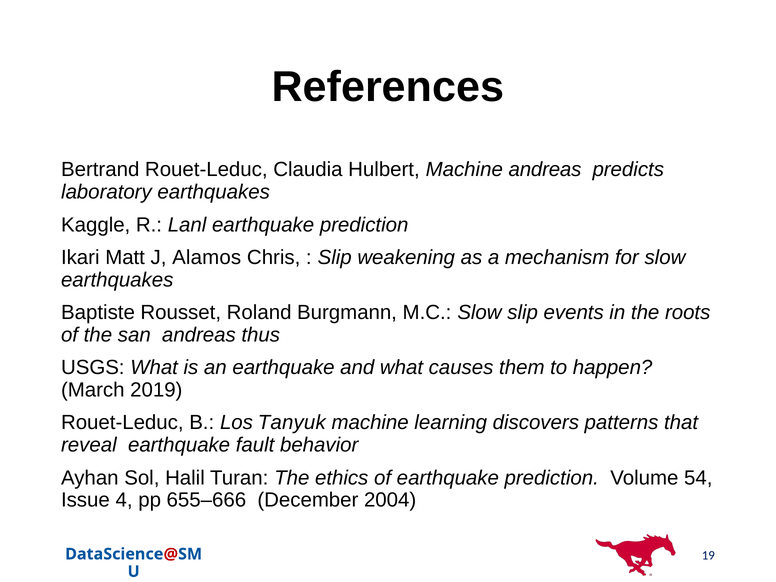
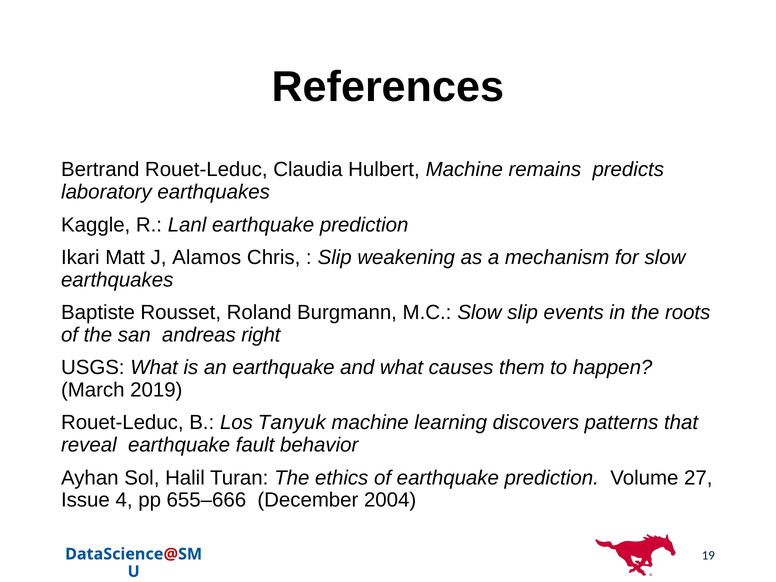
Machine andreas: andreas -> remains
thus: thus -> right
54: 54 -> 27
